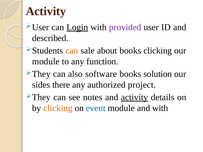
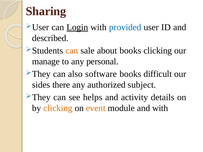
Activity at (46, 11): Activity -> Sharing
provided colour: purple -> blue
module at (46, 62): module -> manage
function: function -> personal
solution: solution -> difficult
project: project -> subject
notes: notes -> helps
activity at (135, 97) underline: present -> none
event colour: blue -> orange
